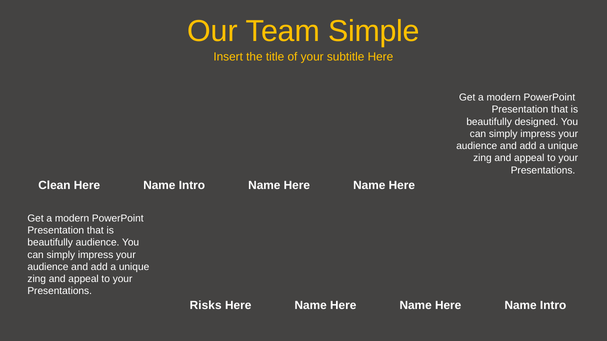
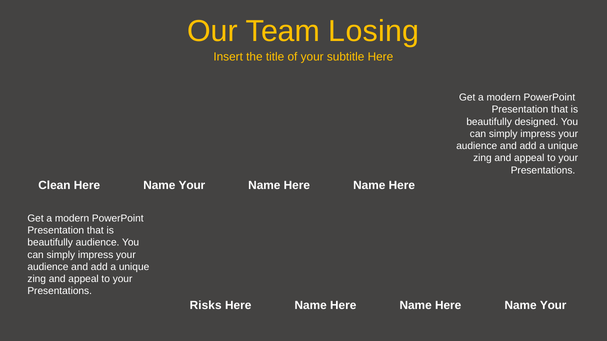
Simple: Simple -> Losing
Intro at (192, 185): Intro -> Your
Name Here Name Intro: Intro -> Your
